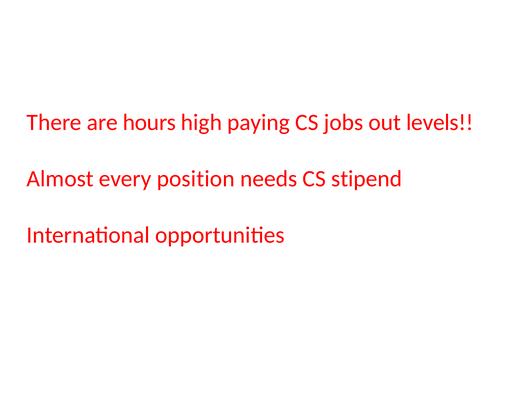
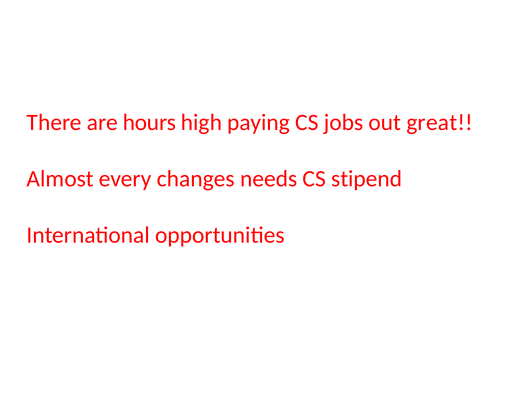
levels: levels -> great
position: position -> changes
